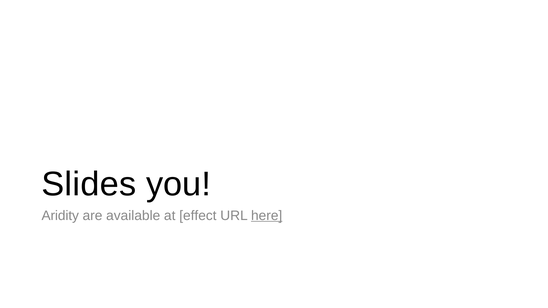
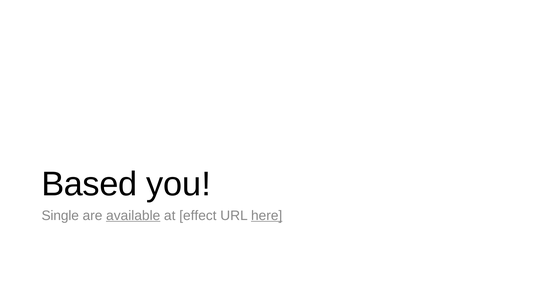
Slides: Slides -> Based
Aridity: Aridity -> Single
available underline: none -> present
